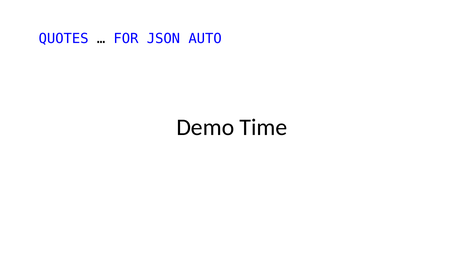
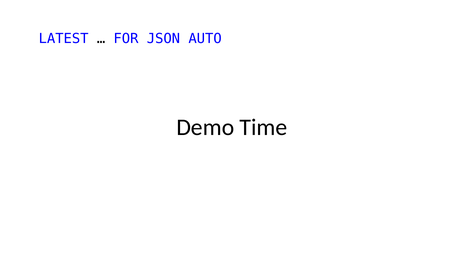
QUOTES: QUOTES -> LATEST
